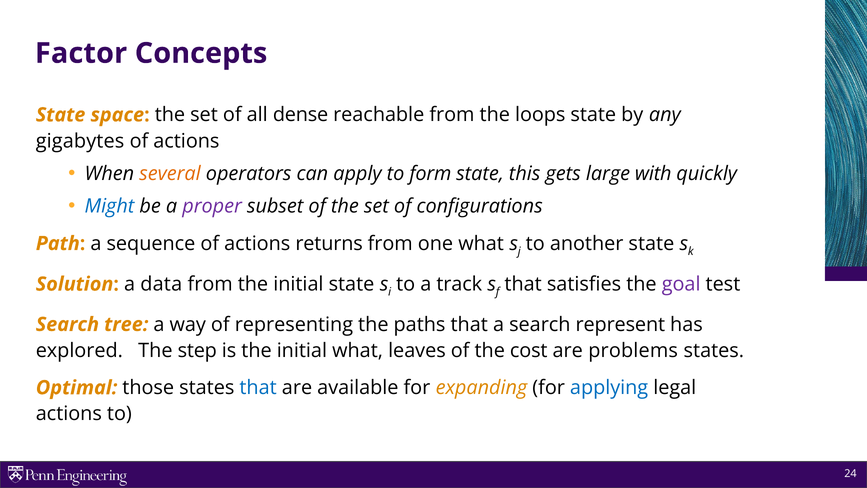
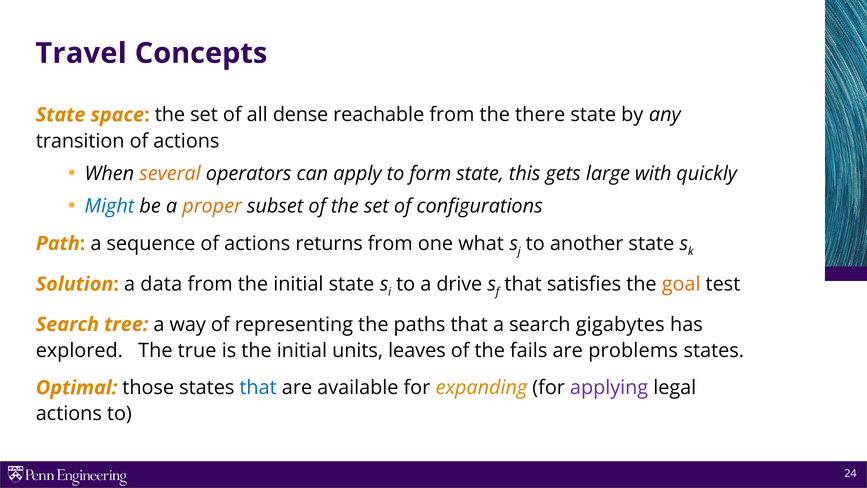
Factor: Factor -> Travel
loops: loops -> there
gigabytes: gigabytes -> transition
proper colour: purple -> orange
track: track -> drive
goal colour: purple -> orange
represent: represent -> gigabytes
step: step -> true
initial what: what -> units
cost: cost -> fails
applying colour: blue -> purple
